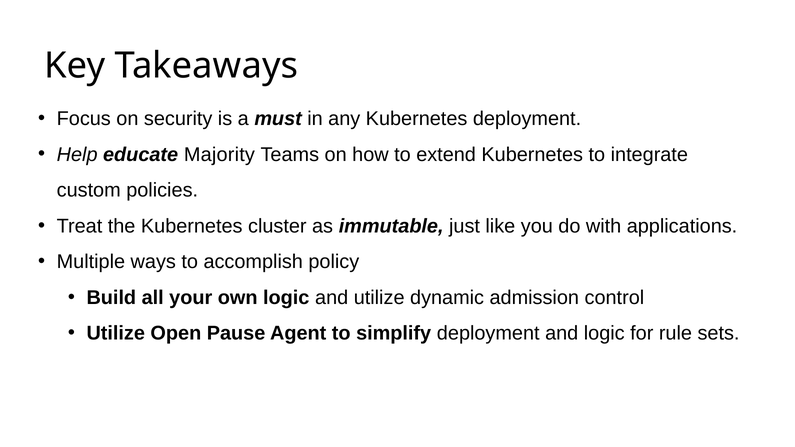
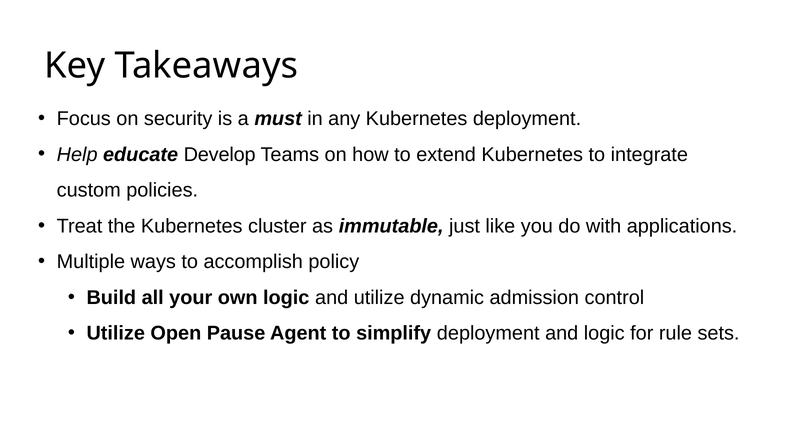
Majority: Majority -> Develop
